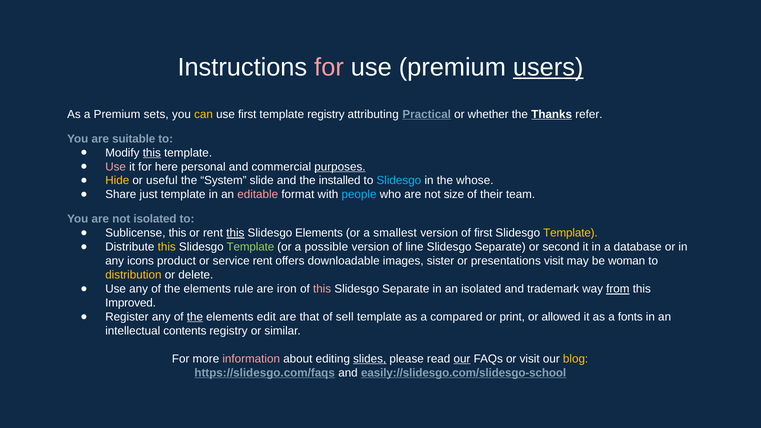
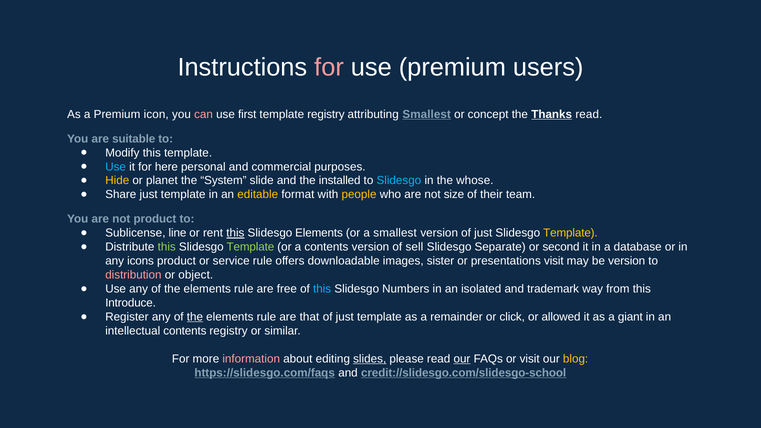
users underline: present -> none
sets: sets -> icon
can colour: yellow -> pink
attributing Practical: Practical -> Smallest
whether: whether -> concept
Thanks refer: refer -> read
this at (152, 153) underline: present -> none
Use at (116, 167) colour: pink -> light blue
purposes underline: present -> none
useful: useful -> planet
editable colour: pink -> yellow
people colour: light blue -> yellow
not isolated: isolated -> product
Sublicense this: this -> line
version of first: first -> just
this at (167, 247) colour: yellow -> light green
a possible: possible -> contents
line: line -> sell
service rent: rent -> rule
be woman: woman -> version
distribution colour: yellow -> pink
delete: delete -> object
iron: iron -> free
this at (322, 289) colour: pink -> light blue
Separate at (406, 289): Separate -> Numbers
from underline: present -> none
Improved: Improved -> Introduce
edit at (266, 317): edit -> rule
sell at (345, 317): sell -> just
compared: compared -> remainder
print: print -> click
fonts: fonts -> giant
easily://slidesgo.com/slidesgo-school: easily://slidesgo.com/slidesgo-school -> credit://slidesgo.com/slidesgo-school
